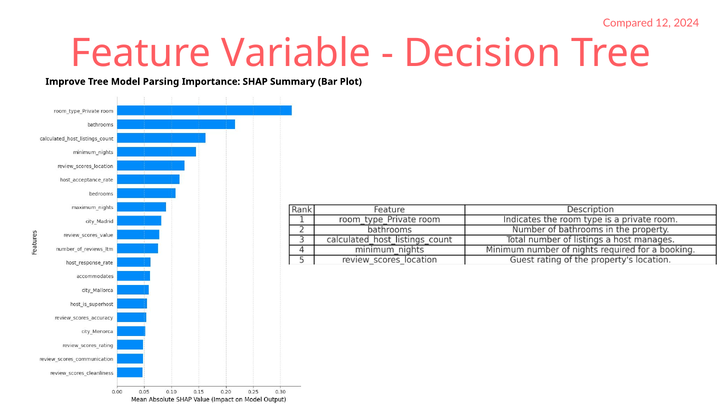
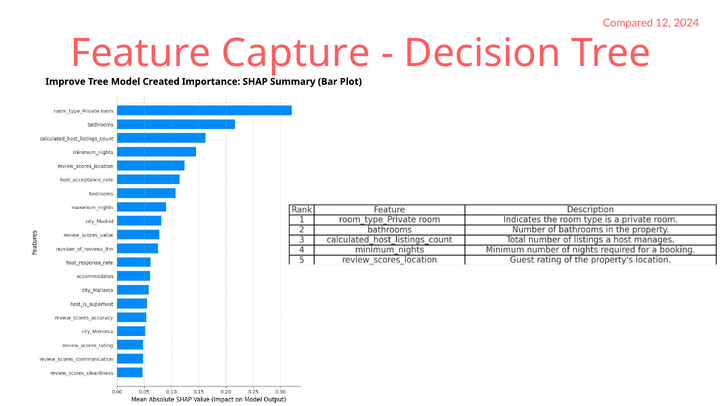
Variable: Variable -> Capture
Parsing: Parsing -> Created
